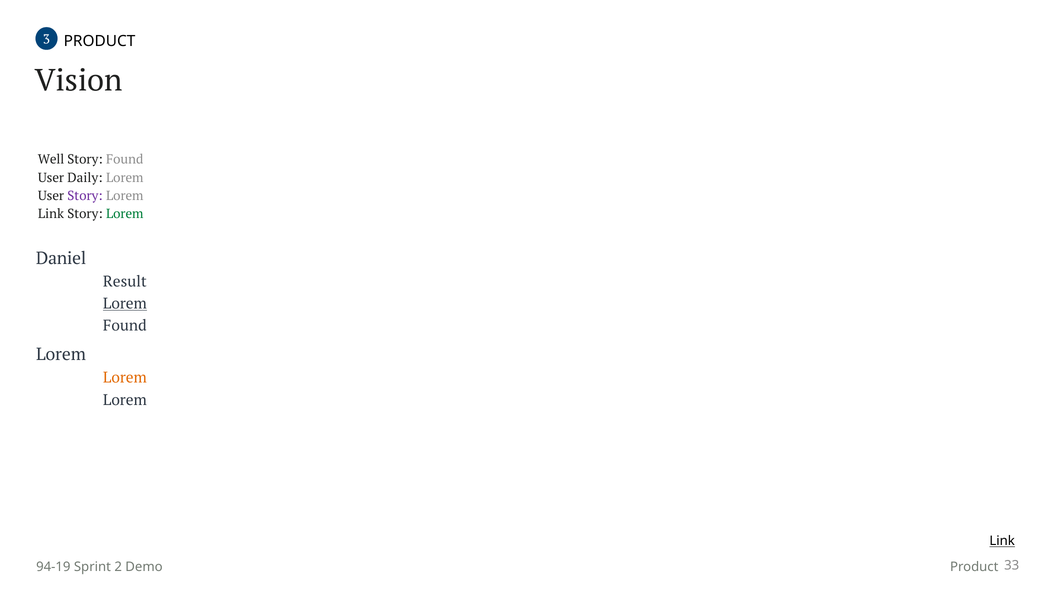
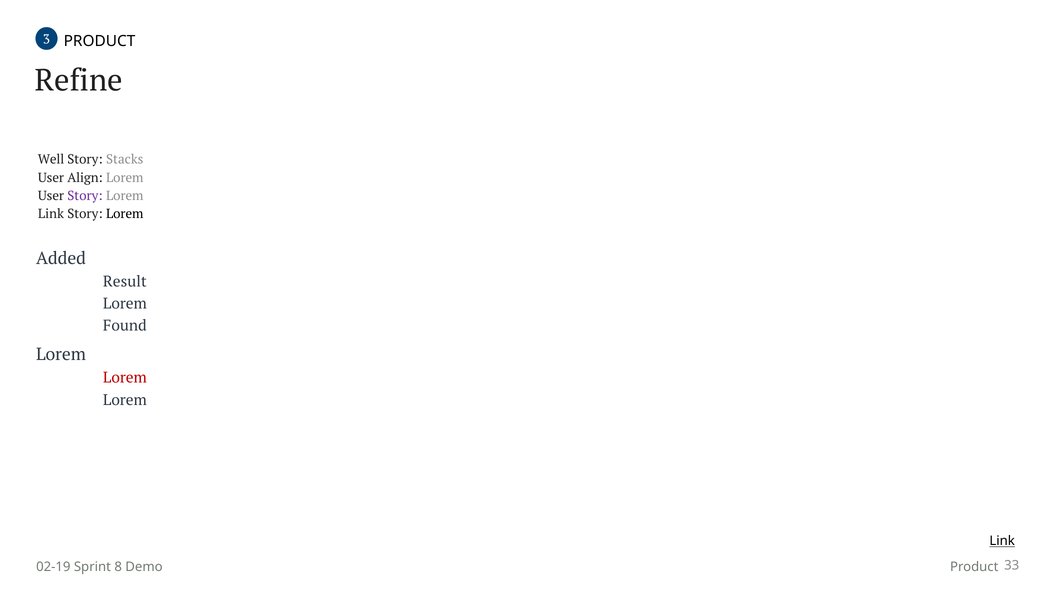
Vision: Vision -> Refine
Story Found: Found -> Stacks
Daily: Daily -> Align
Lorem at (125, 214) colour: green -> black
Daniel: Daniel -> Added
Lorem at (125, 304) underline: present -> none
Lorem at (125, 378) colour: orange -> red
94-19: 94-19 -> 02-19
2: 2 -> 8
